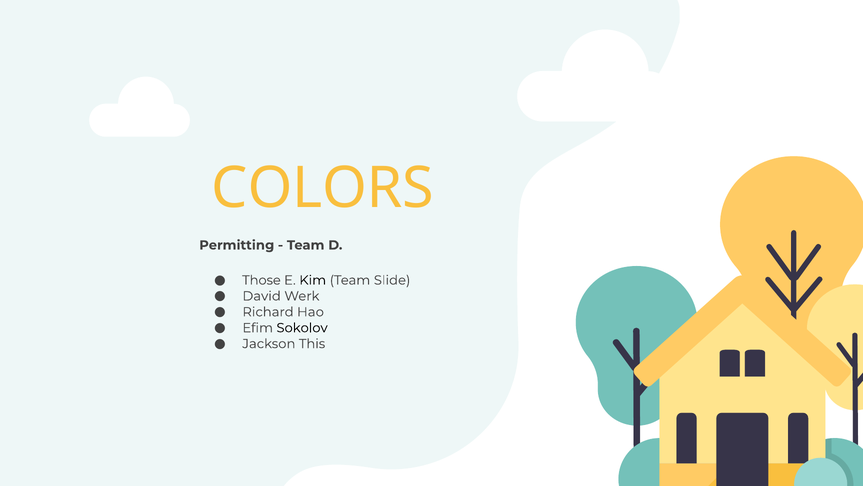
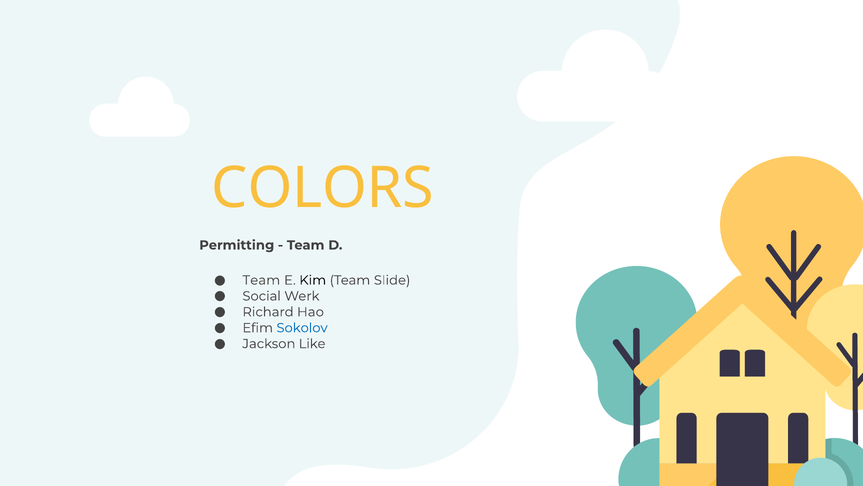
Those at (262, 280): Those -> Team
David: David -> Social
Sokolov colour: black -> blue
This: This -> Like
